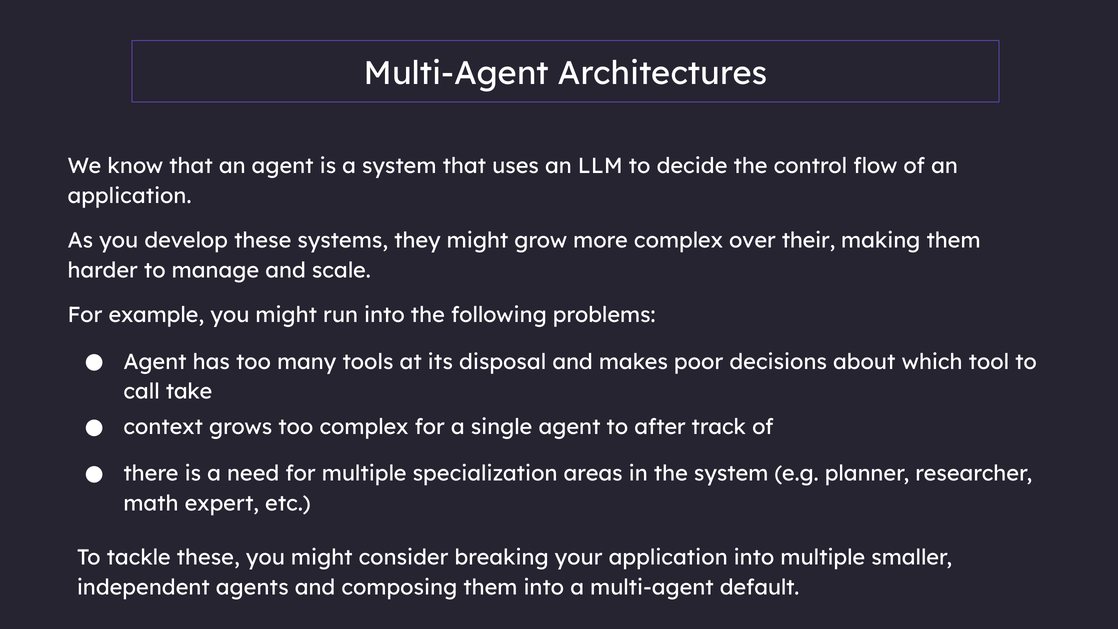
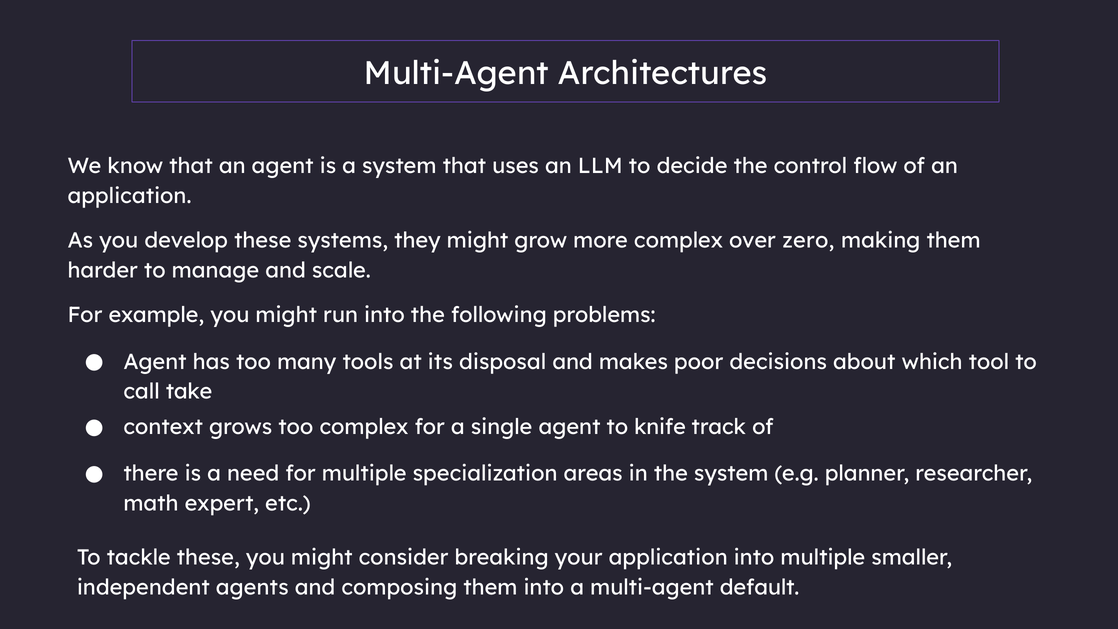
their: their -> zero
after: after -> knife
